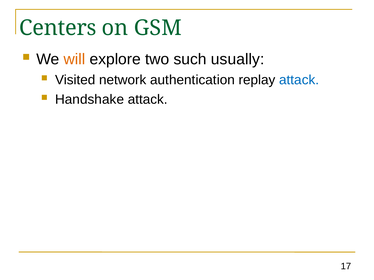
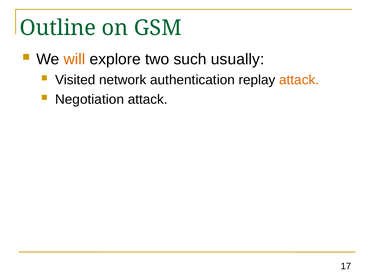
Centers: Centers -> Outline
attack at (299, 80) colour: blue -> orange
Handshake: Handshake -> Negotiation
